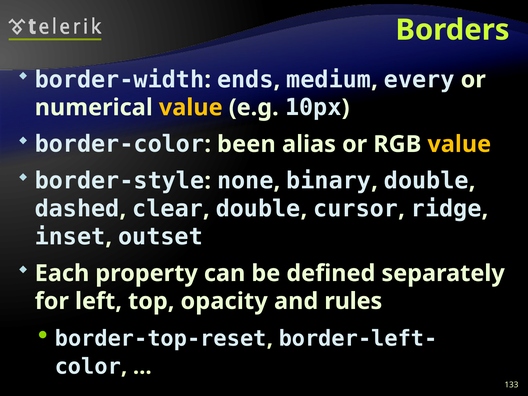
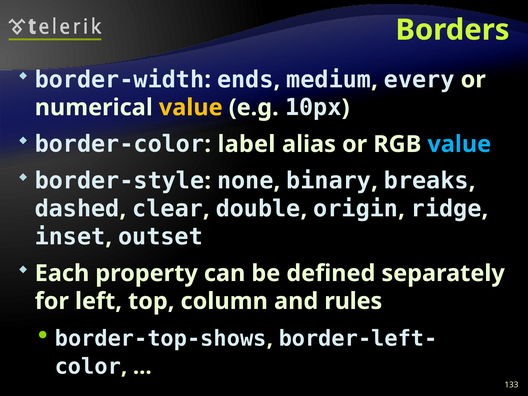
been: been -> label
value at (459, 144) colour: yellow -> light blue
double at (426, 181): double -> breaks
cursor: cursor -> origin
opacity: opacity -> column
border-top-reset: border-top-reset -> border-top-shows
